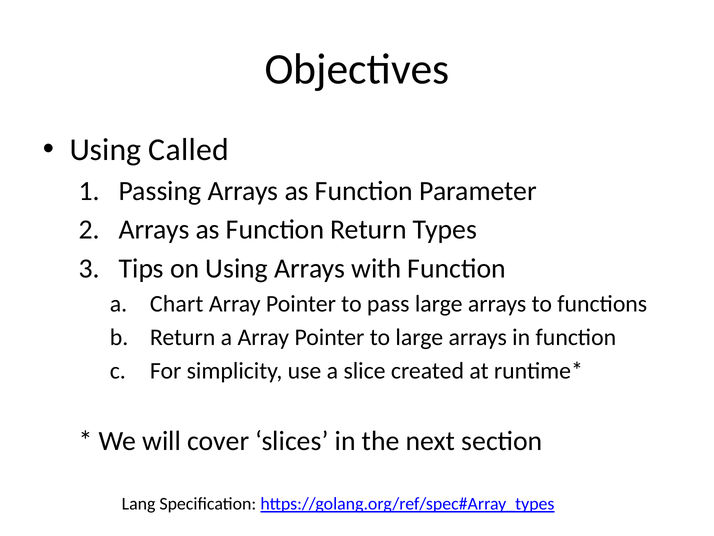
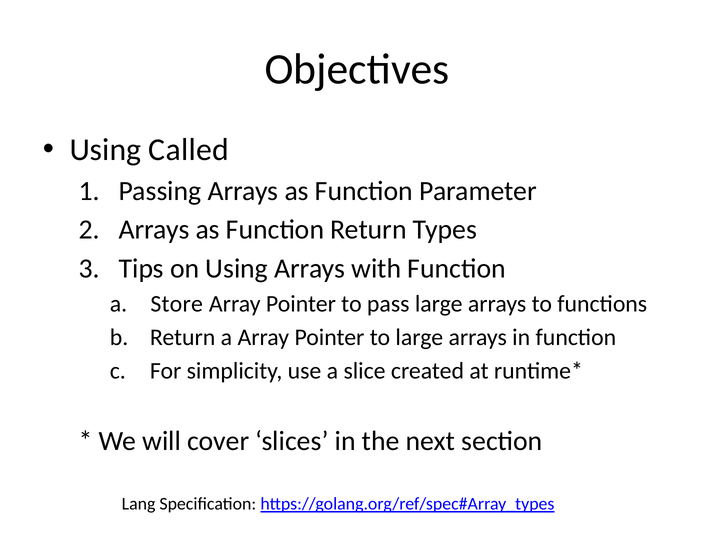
Chart: Chart -> Store
